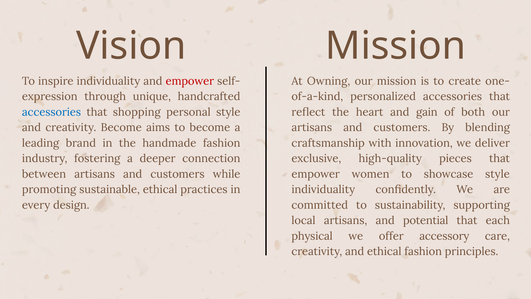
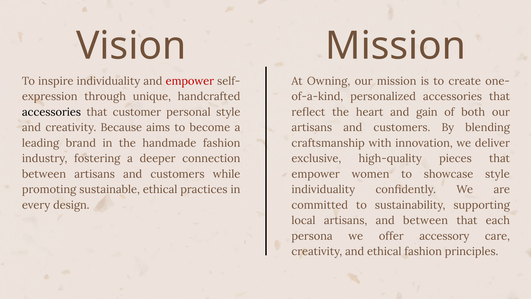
accessories at (51, 112) colour: blue -> black
shopping: shopping -> customer
creativity Become: Become -> Because
and potential: potential -> between
physical: physical -> persona
